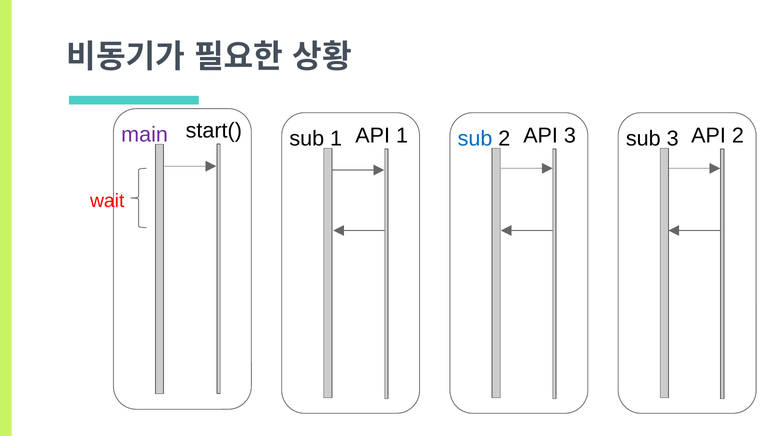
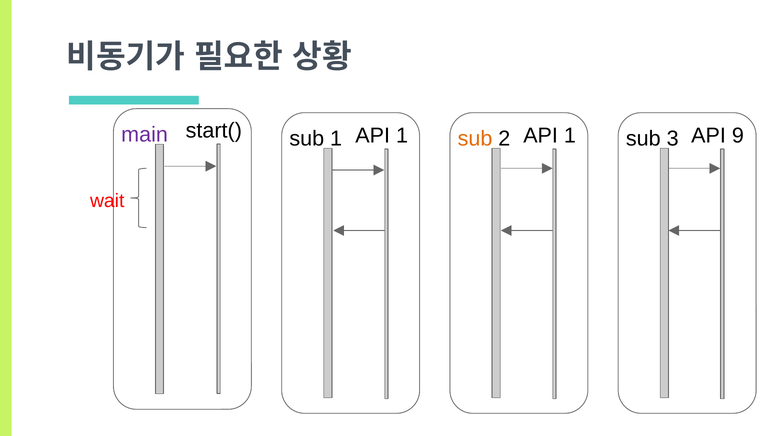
sub at (475, 139) colour: blue -> orange
1 API 3: 3 -> 1
API 2: 2 -> 9
